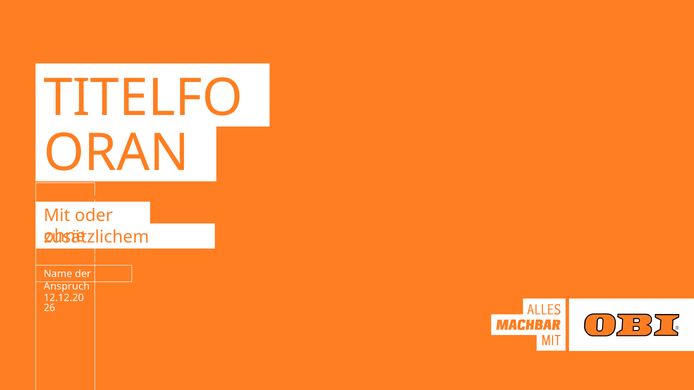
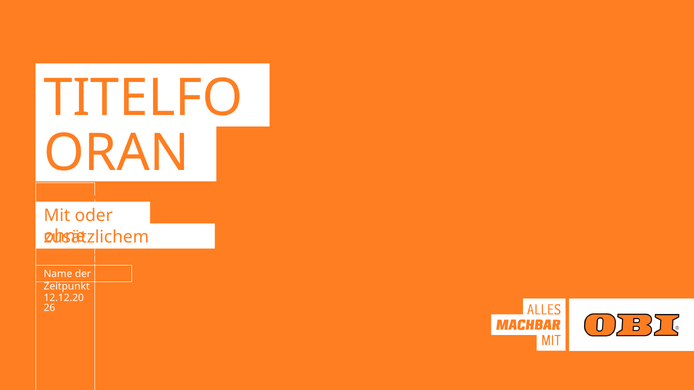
Anspruch: Anspruch -> Zeitpunkt
